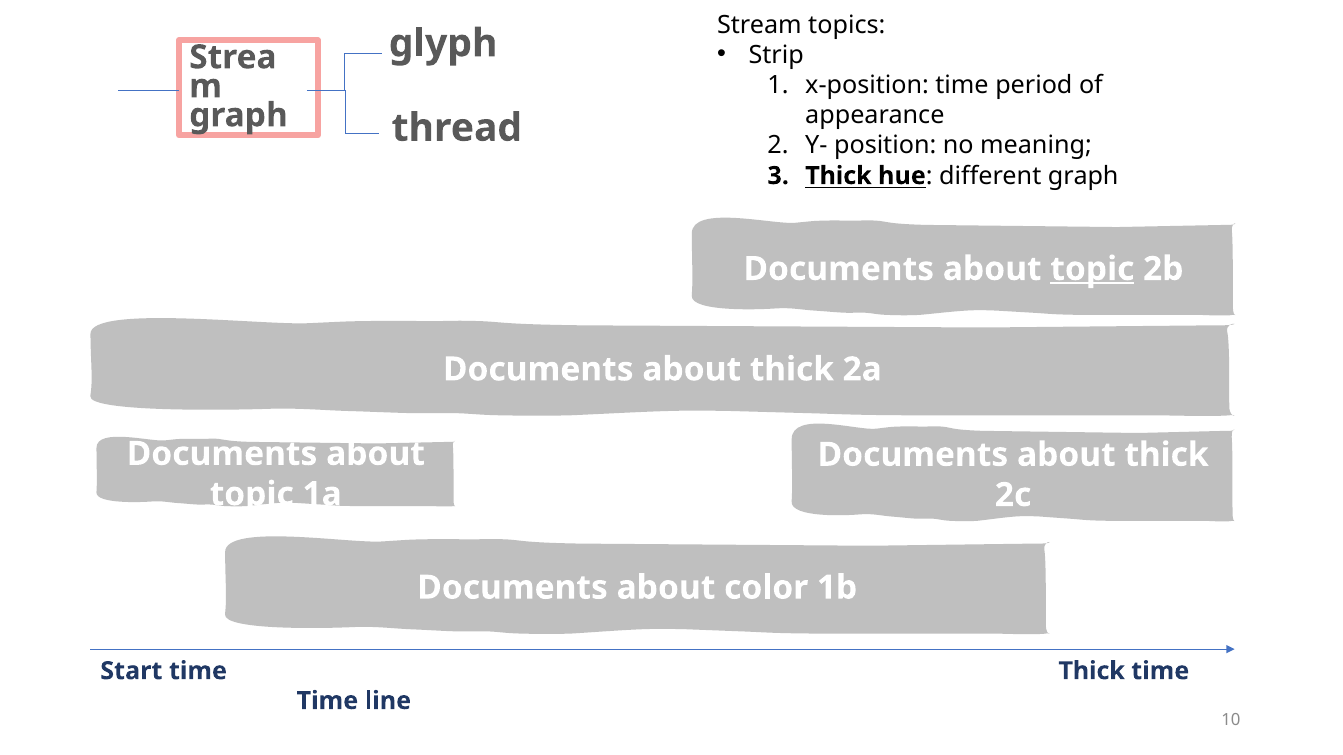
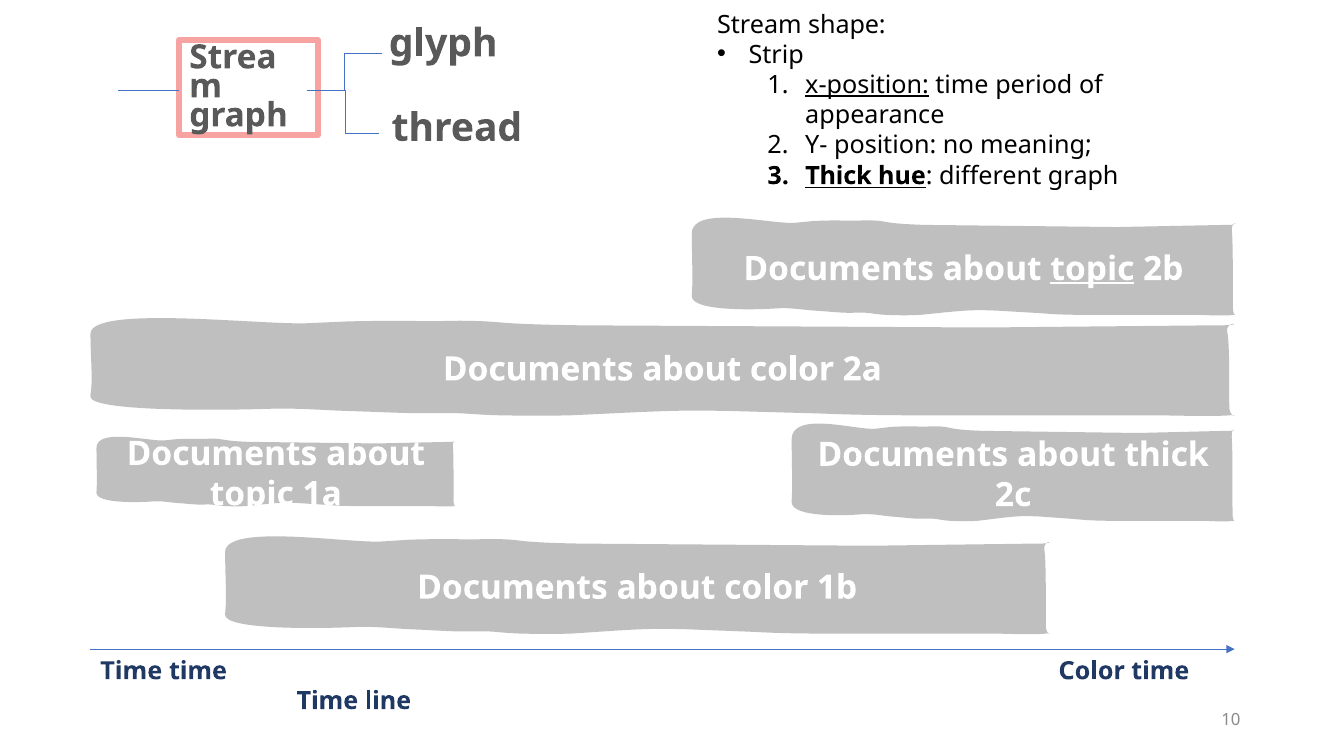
topics: topics -> shape
x-position underline: none -> present
thick at (792, 370): thick -> color
Start at (131, 671): Start -> Time
time Thick: Thick -> Color
